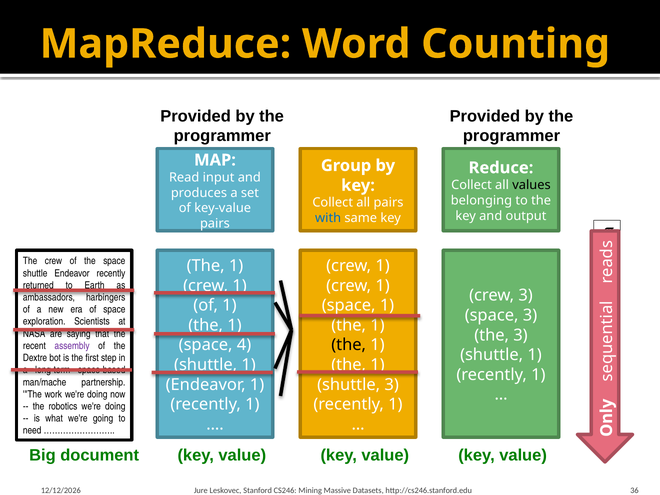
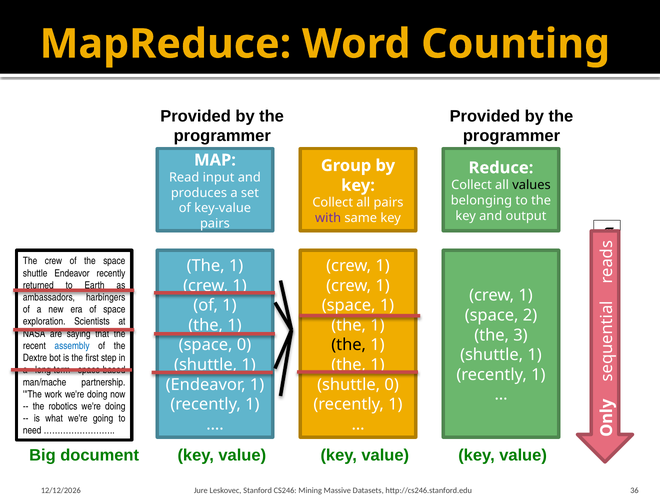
with colour: blue -> purple
3 at (526, 296): 3 -> 1
space 3: 3 -> 2
space 4: 4 -> 0
assembly colour: purple -> blue
shuttle 3: 3 -> 0
